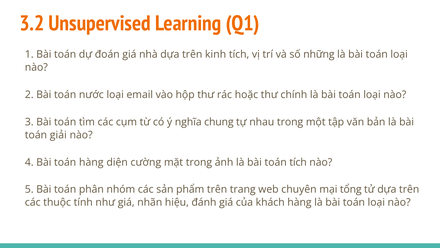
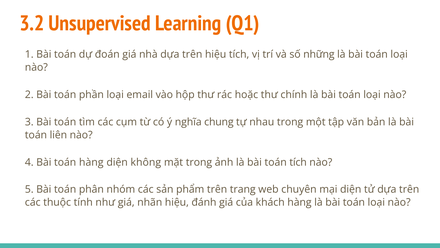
trên kinh: kinh -> hiệu
nước: nước -> phần
giải: giải -> liên
cường: cường -> không
mại tổng: tổng -> diện
